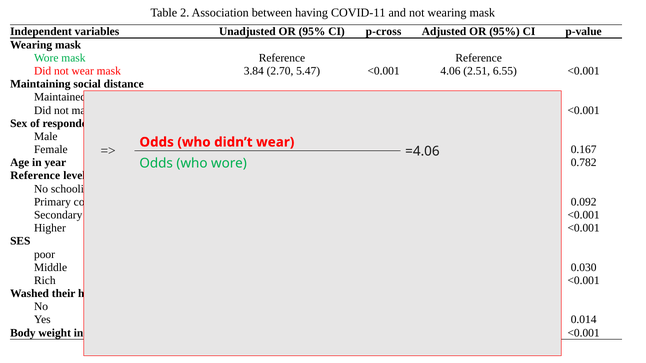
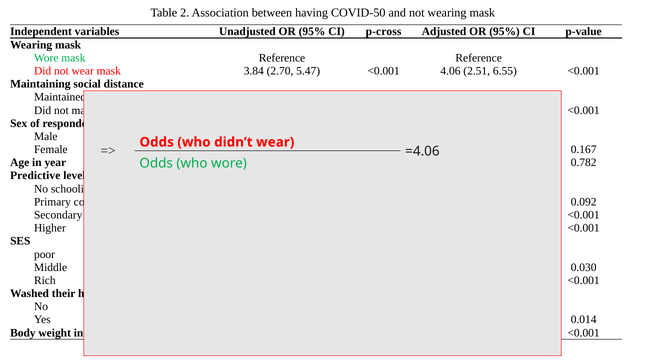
COVID-11: COVID-11 -> COVID-50
Reference at (35, 176): Reference -> Predictive
